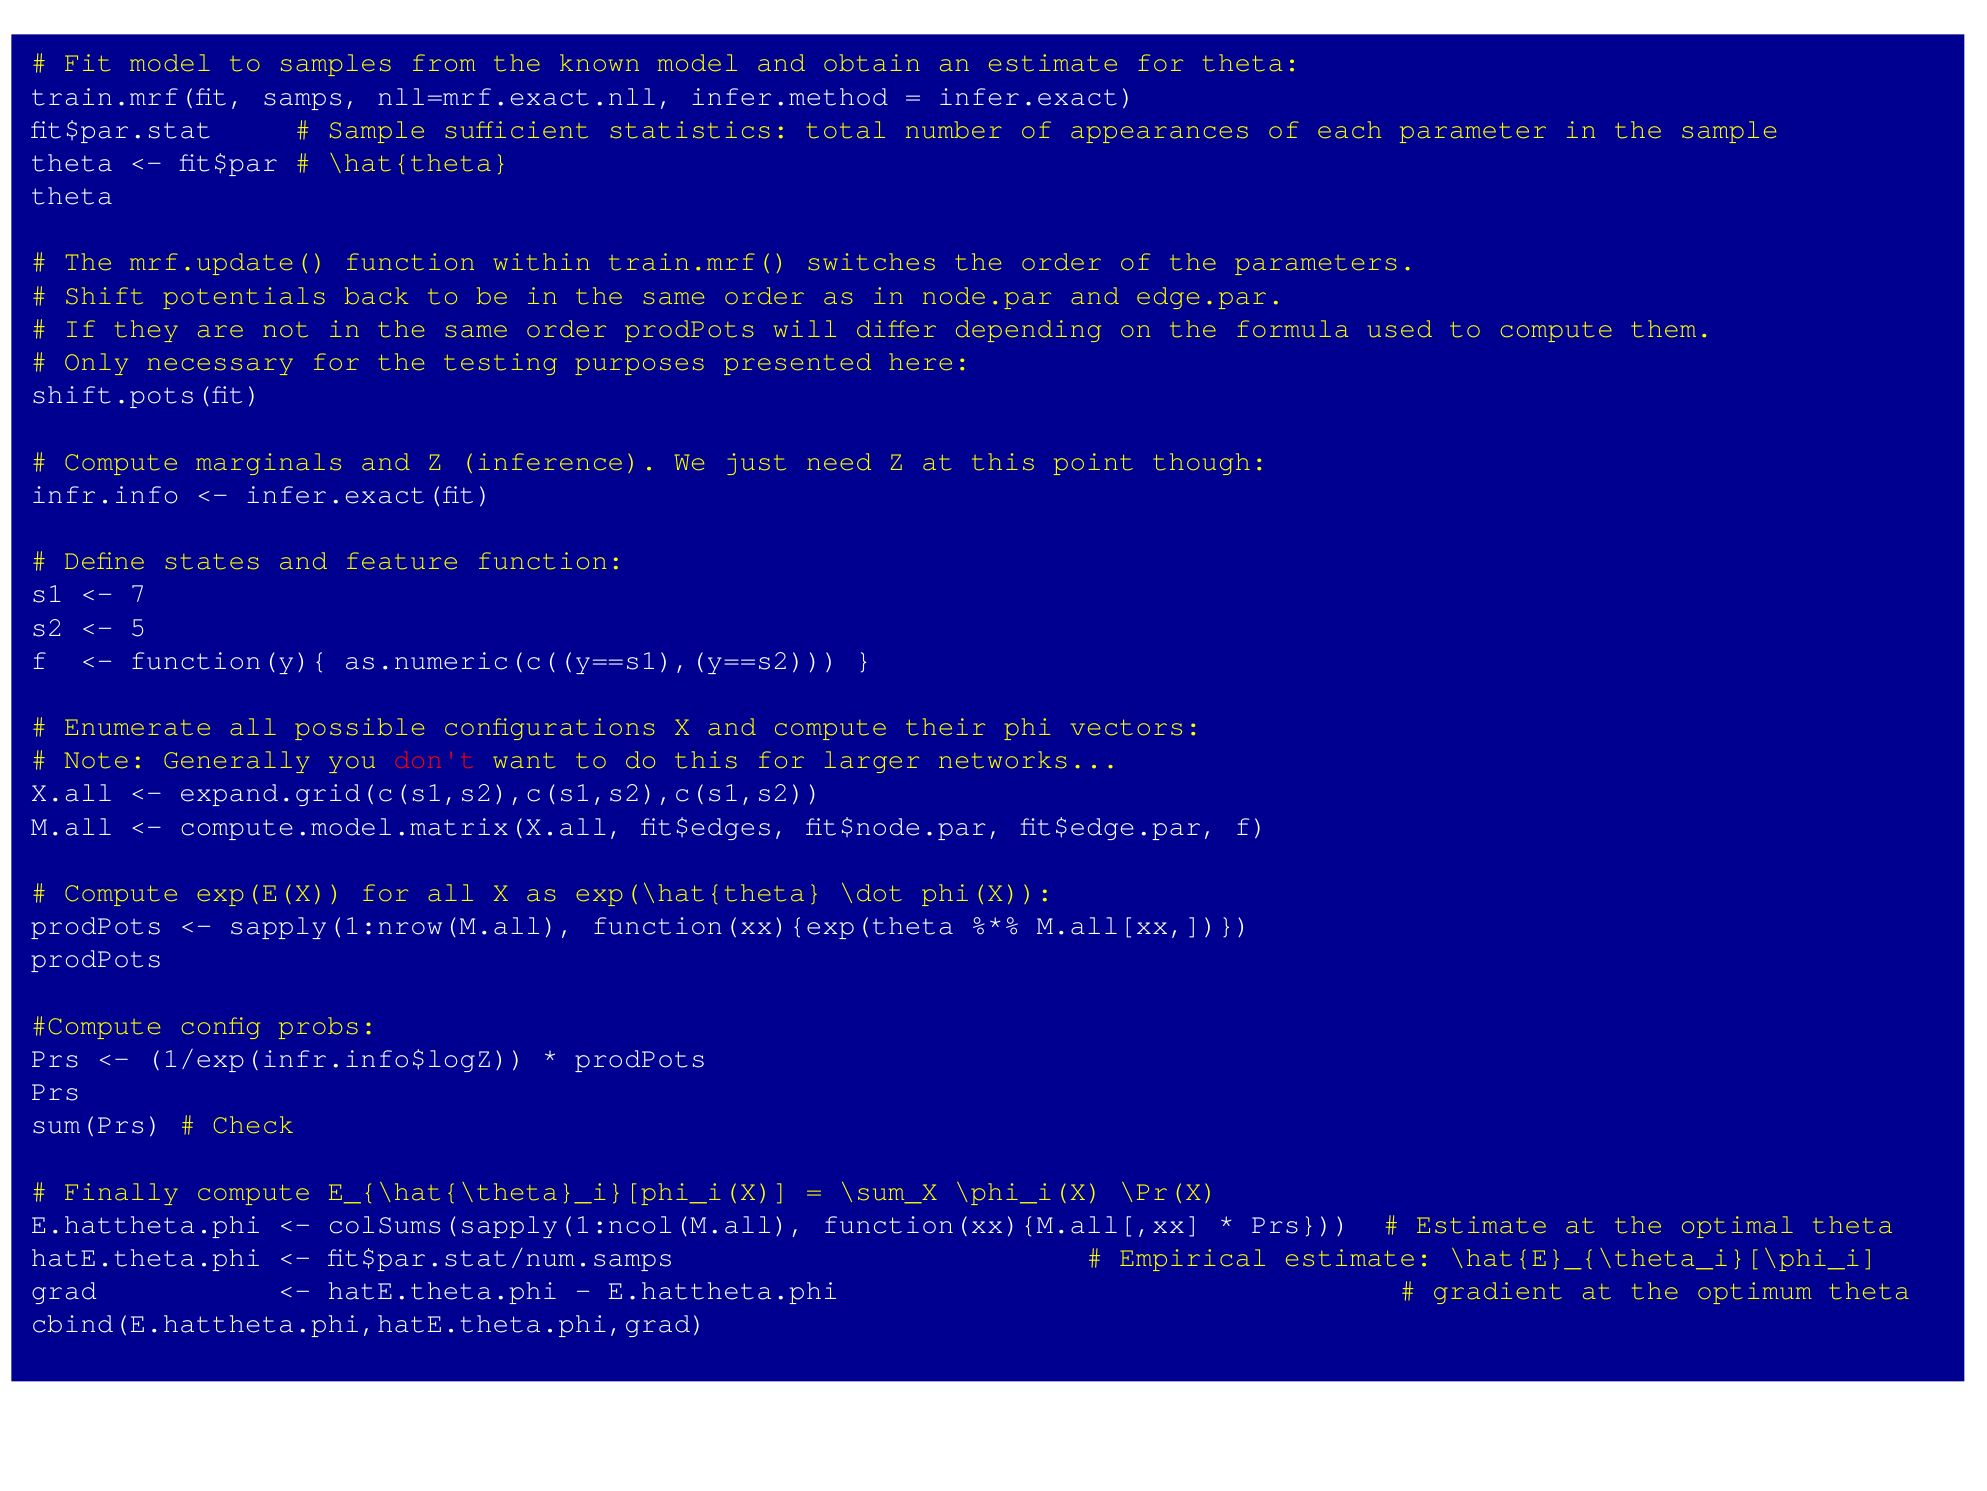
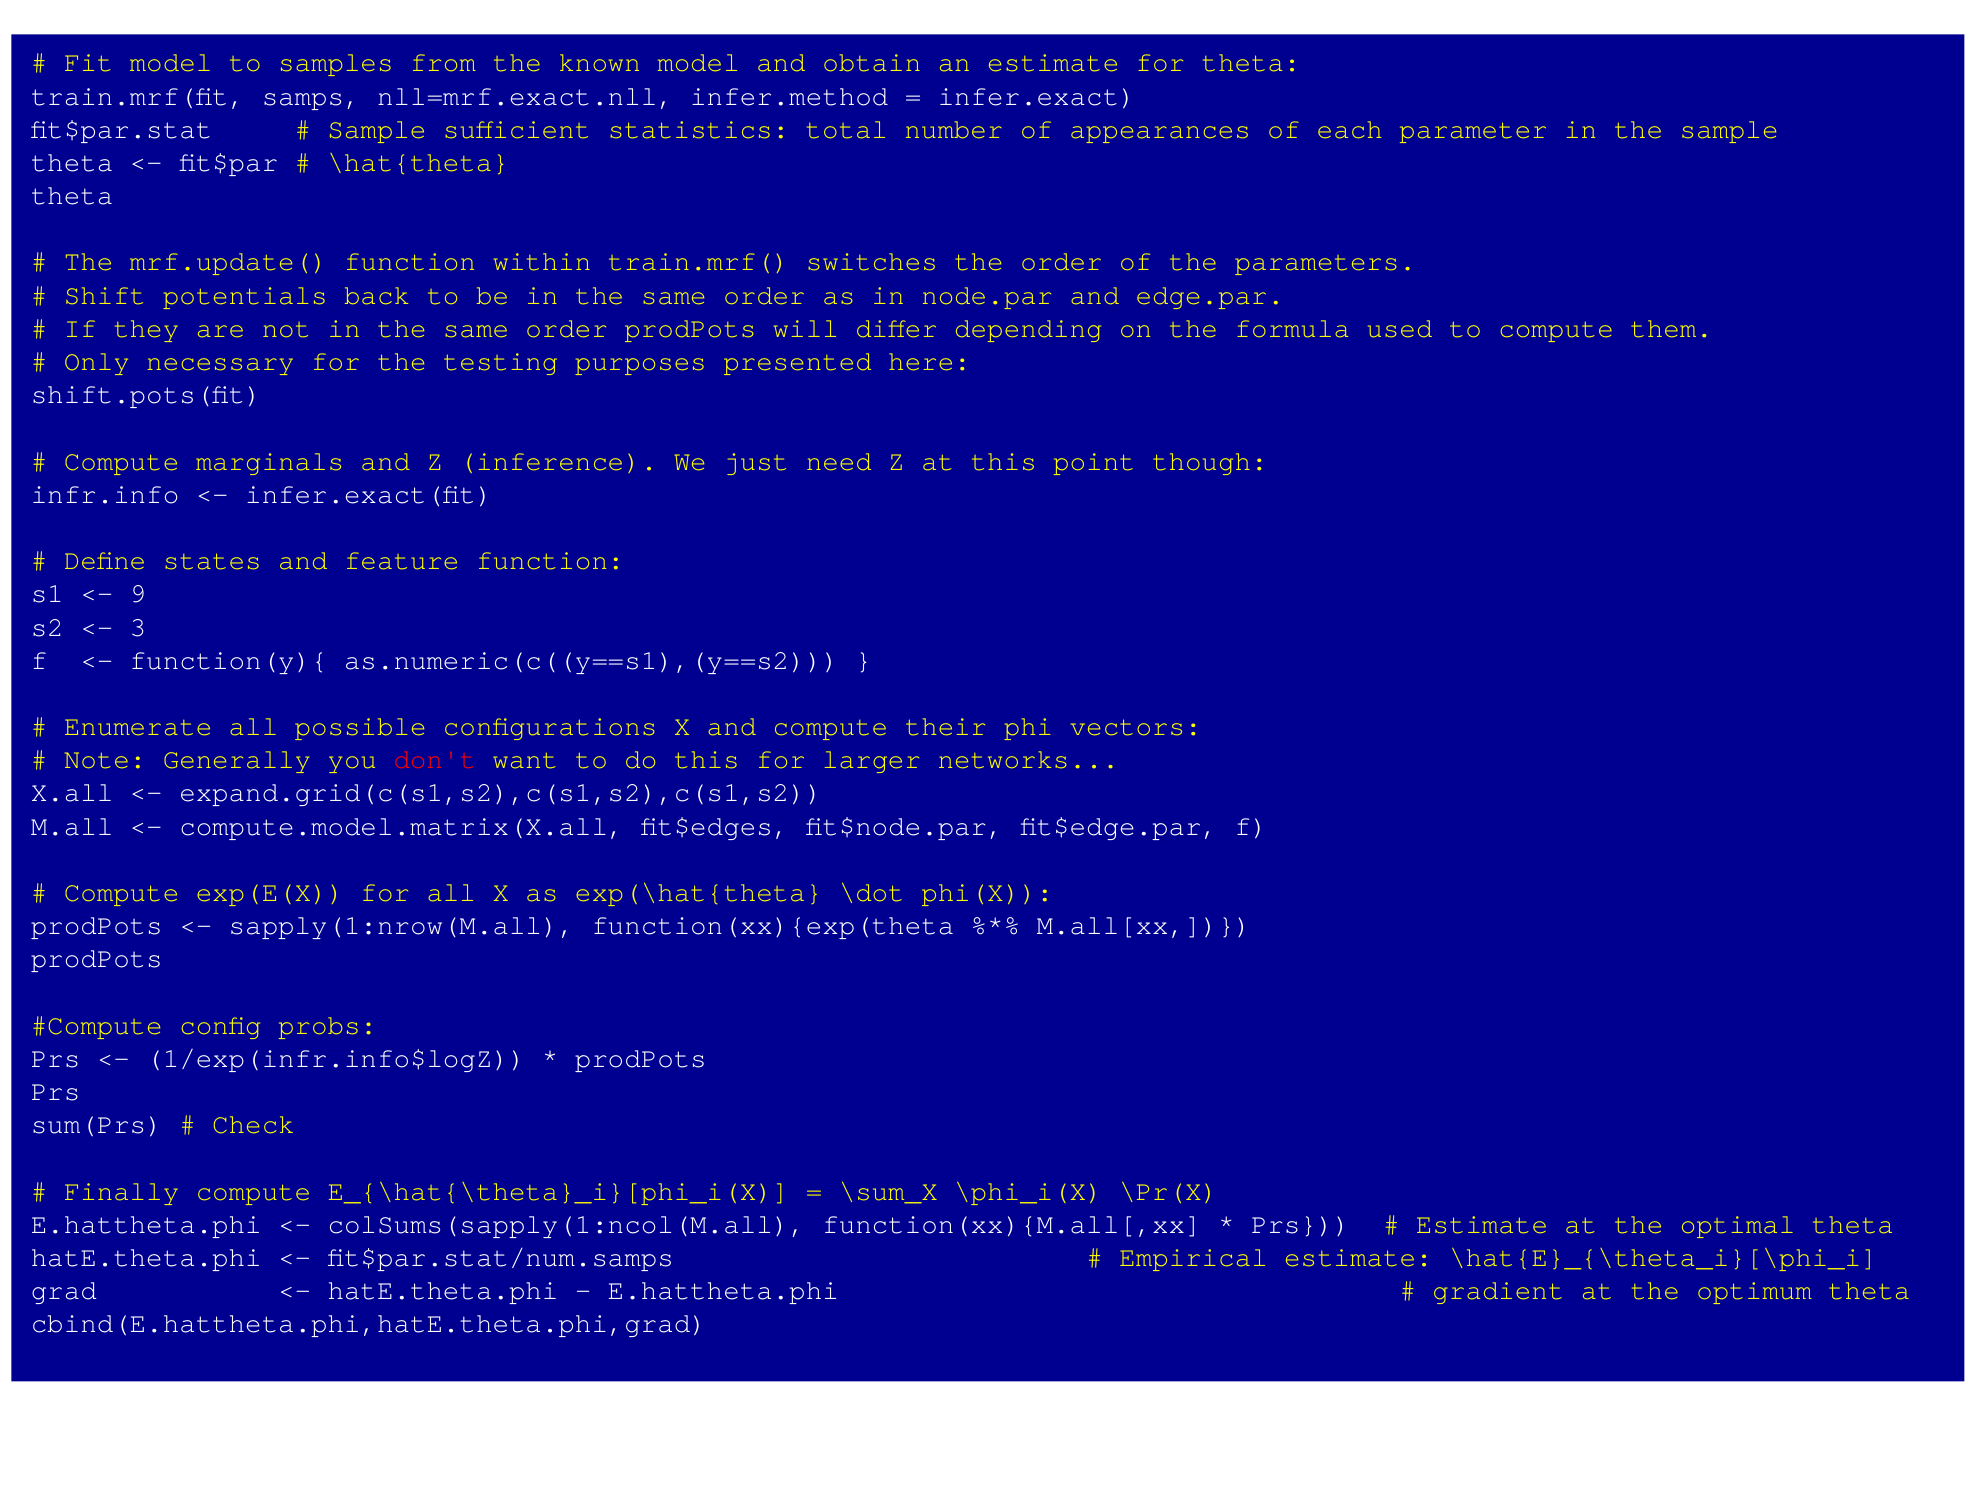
7: 7 -> 9
5: 5 -> 3
